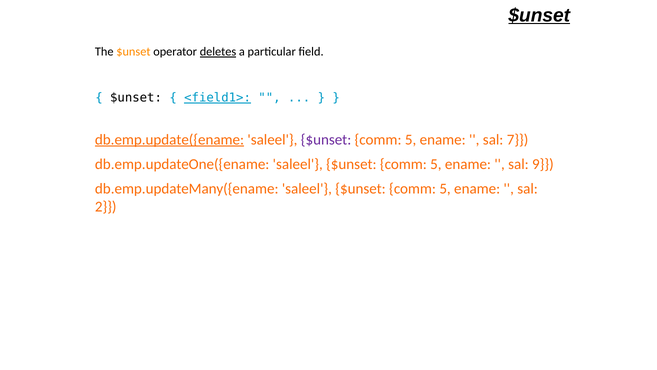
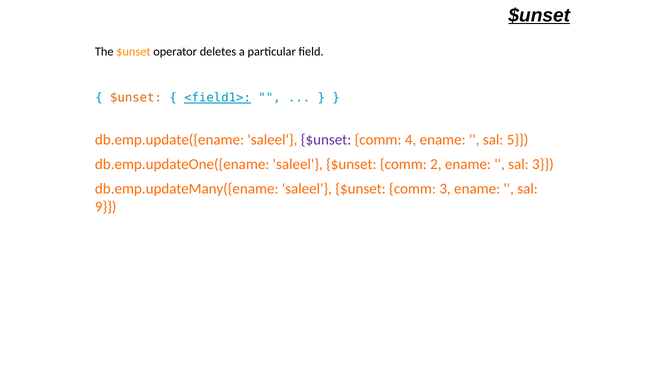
deletes underline: present -> none
$unset at (136, 98) colour: black -> orange
db.emp.update({ename underline: present -> none
5 at (411, 139): 5 -> 4
7: 7 -> 5
5 at (436, 164): 5 -> 2
sal 9: 9 -> 3
5 at (445, 189): 5 -> 3
2: 2 -> 9
